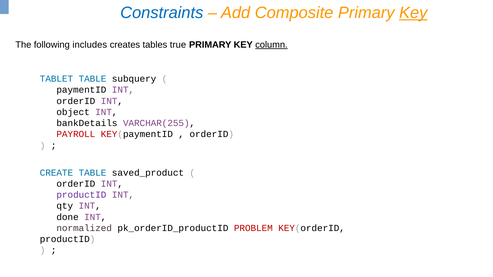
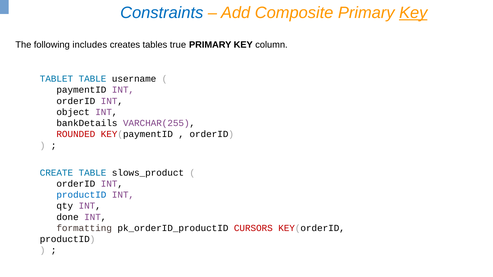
column underline: present -> none
subquery: subquery -> username
PAYROLL: PAYROLL -> ROUNDED
saved_product: saved_product -> slows_product
productID at (81, 195) colour: purple -> blue
normalized: normalized -> formatting
PROBLEM: PROBLEM -> CURSORS
